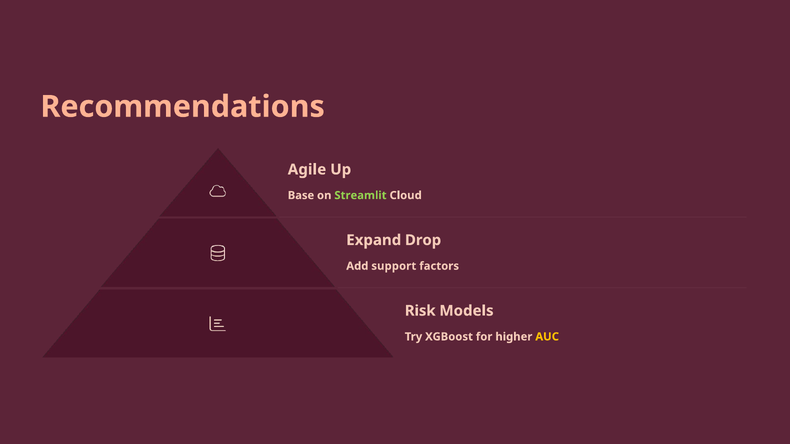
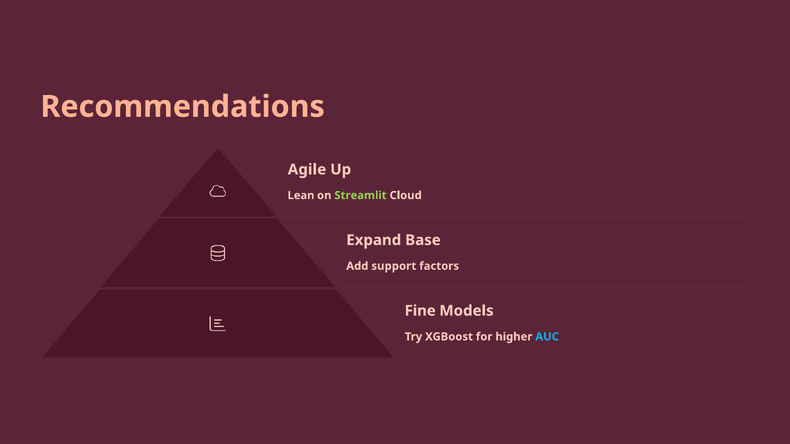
Base: Base -> Lean
Drop: Drop -> Base
Risk: Risk -> Fine
AUC colour: yellow -> light blue
